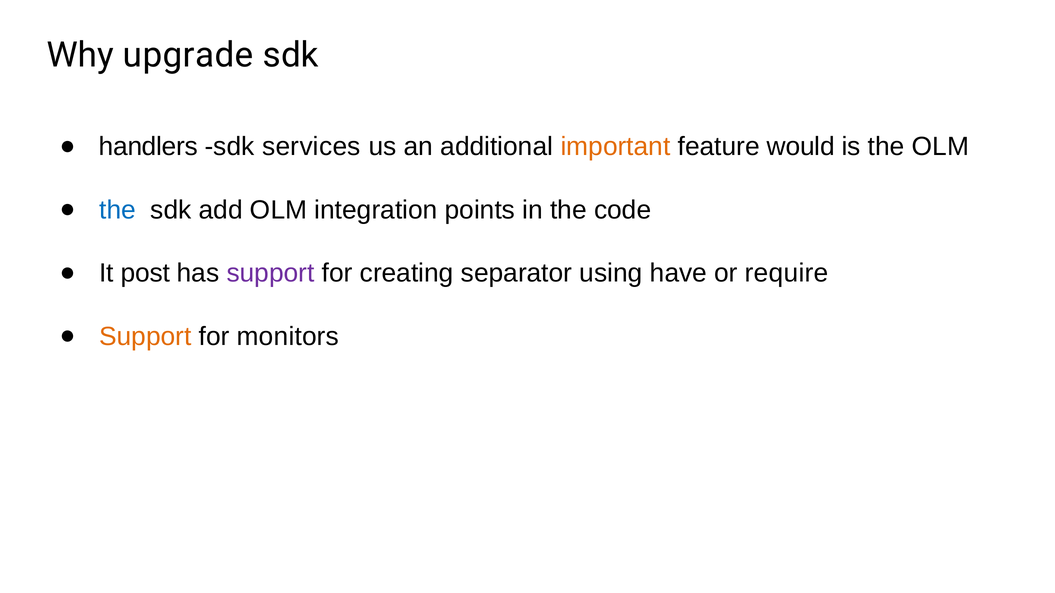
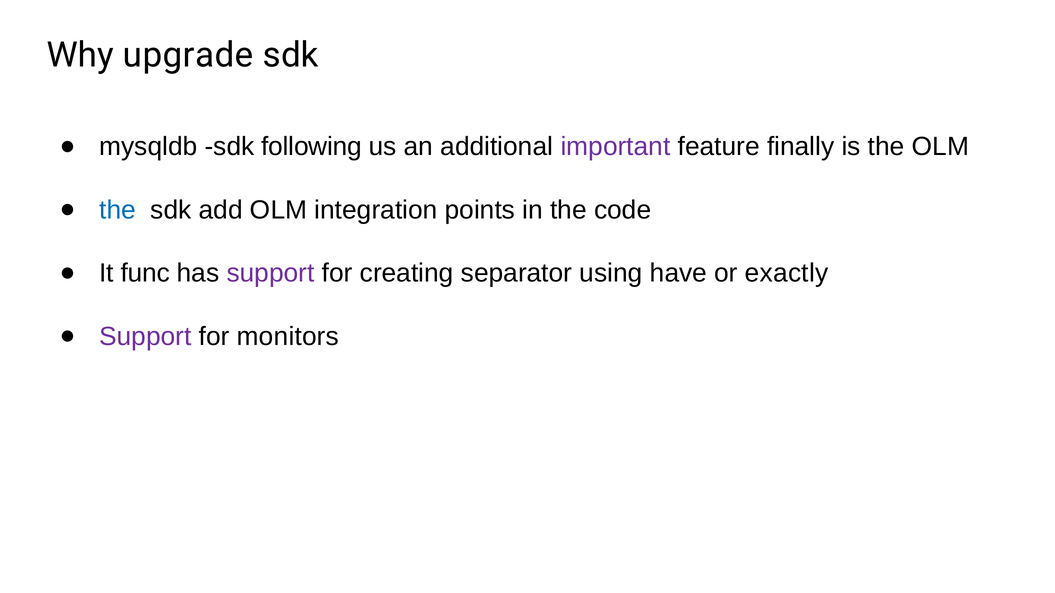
handlers: handlers -> mysqldb
services: services -> following
important colour: orange -> purple
would: would -> finally
post: post -> func
require: require -> exactly
Support at (145, 337) colour: orange -> purple
